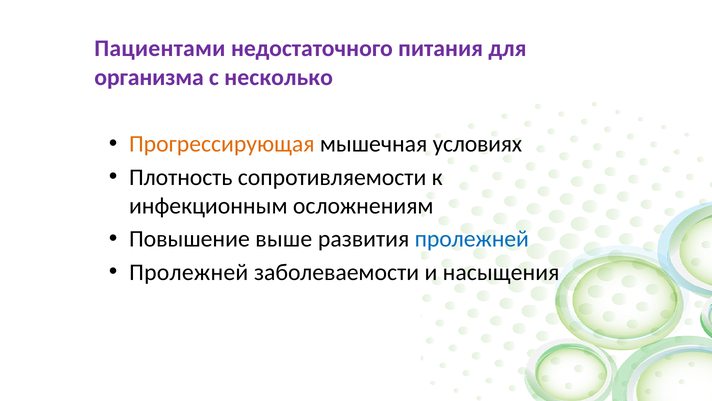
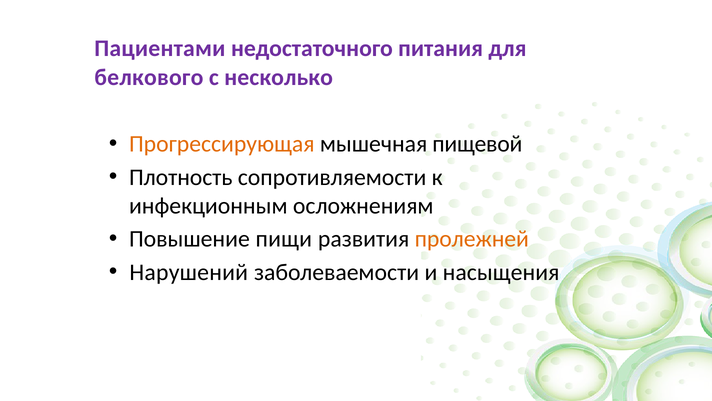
организма: организма -> белкового
условиях: условиях -> пищевой
выше: выше -> пищи
пролежней at (472, 239) colour: blue -> orange
Пролежней at (189, 272): Пролежней -> Нарушений
